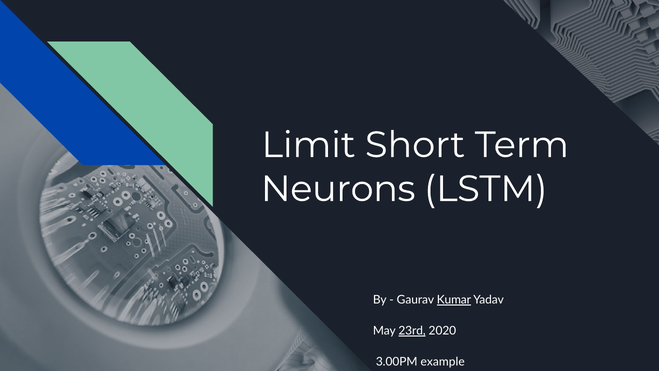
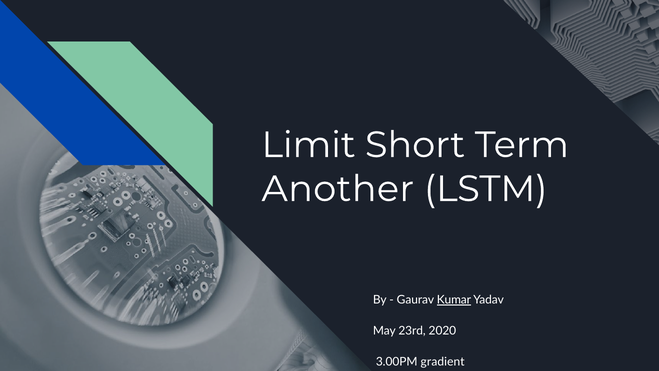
Neurons: Neurons -> Another
23rd underline: present -> none
example: example -> gradient
